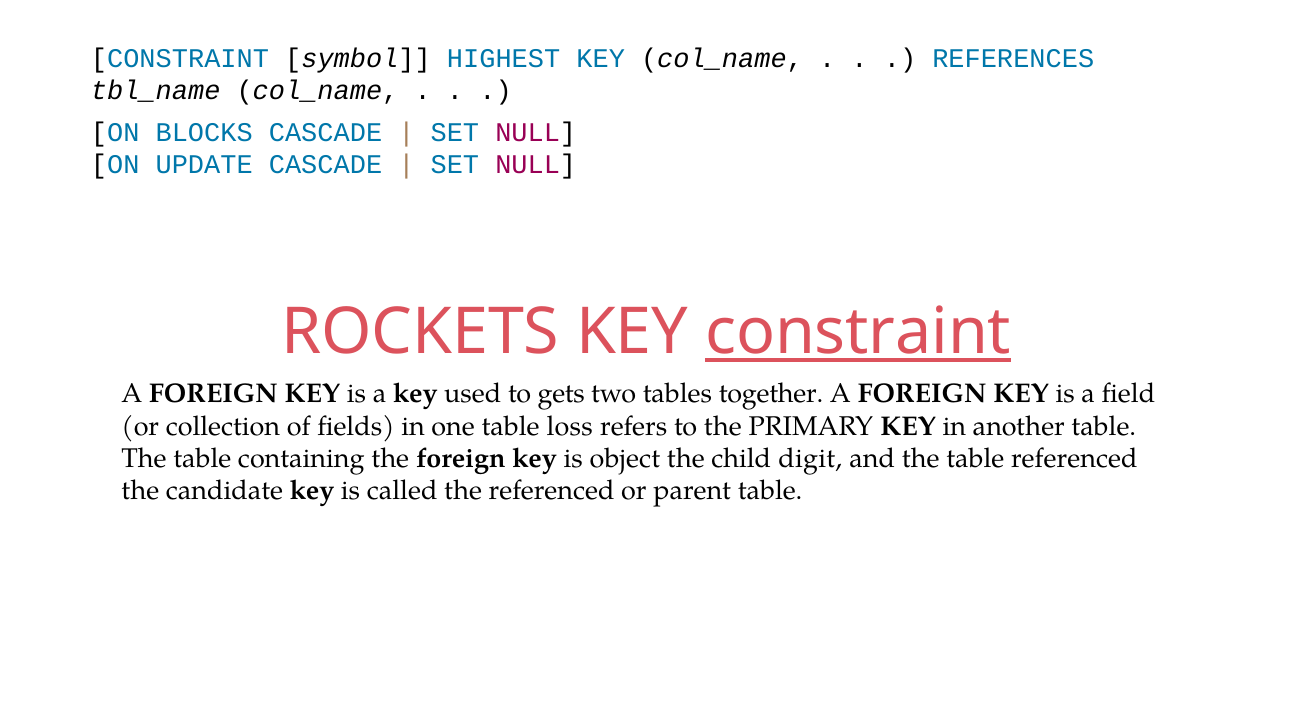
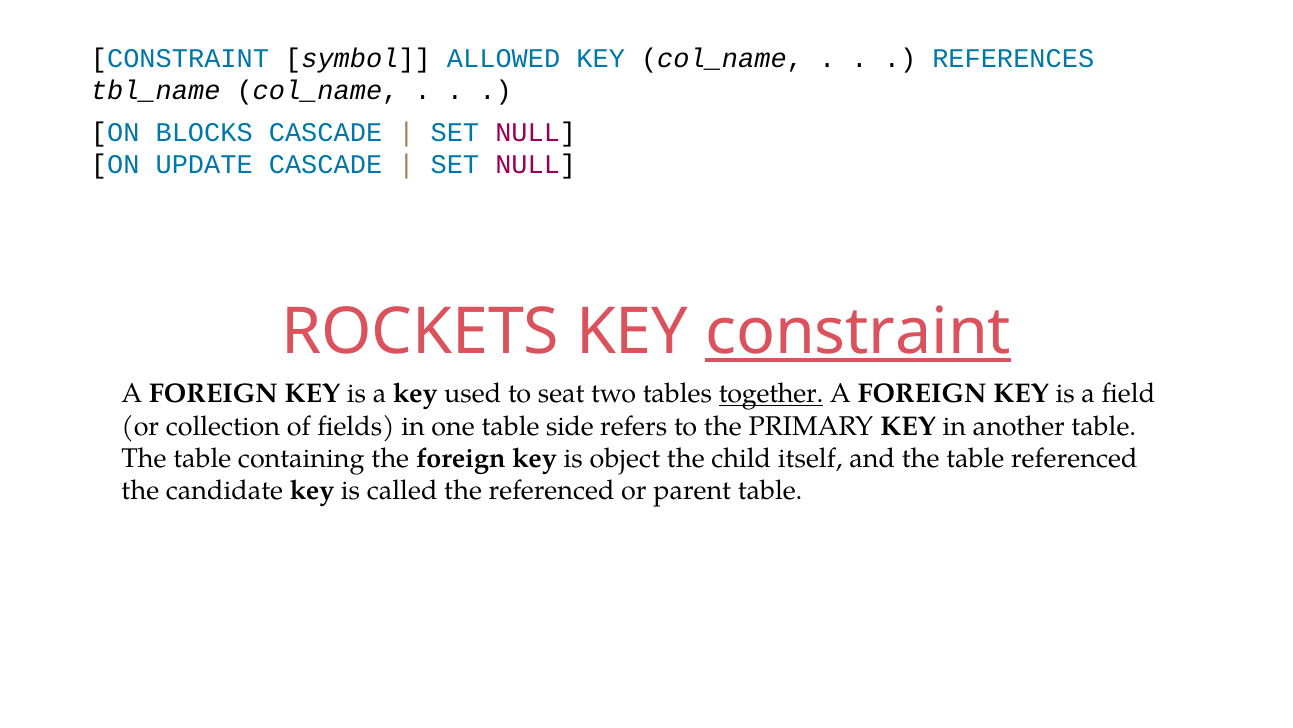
HIGHEST: HIGHEST -> ALLOWED
gets: gets -> seat
together underline: none -> present
loss: loss -> side
digit: digit -> itself
